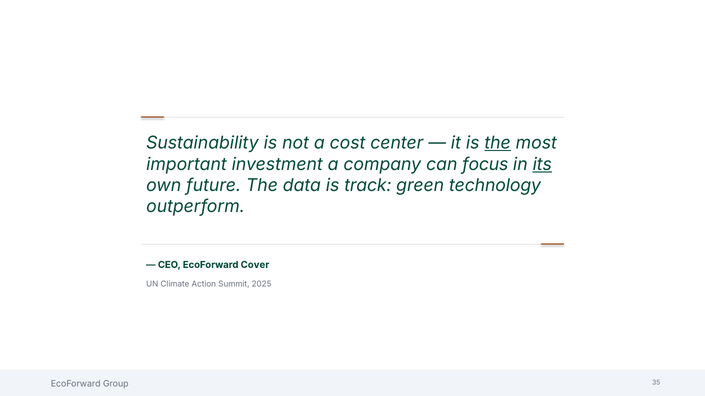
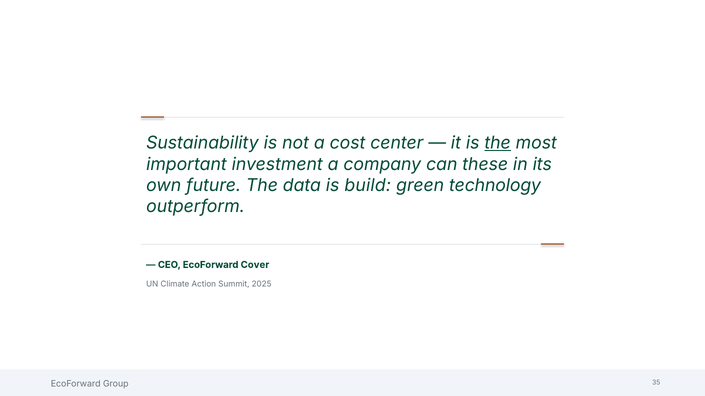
focus: focus -> these
its underline: present -> none
track: track -> build
